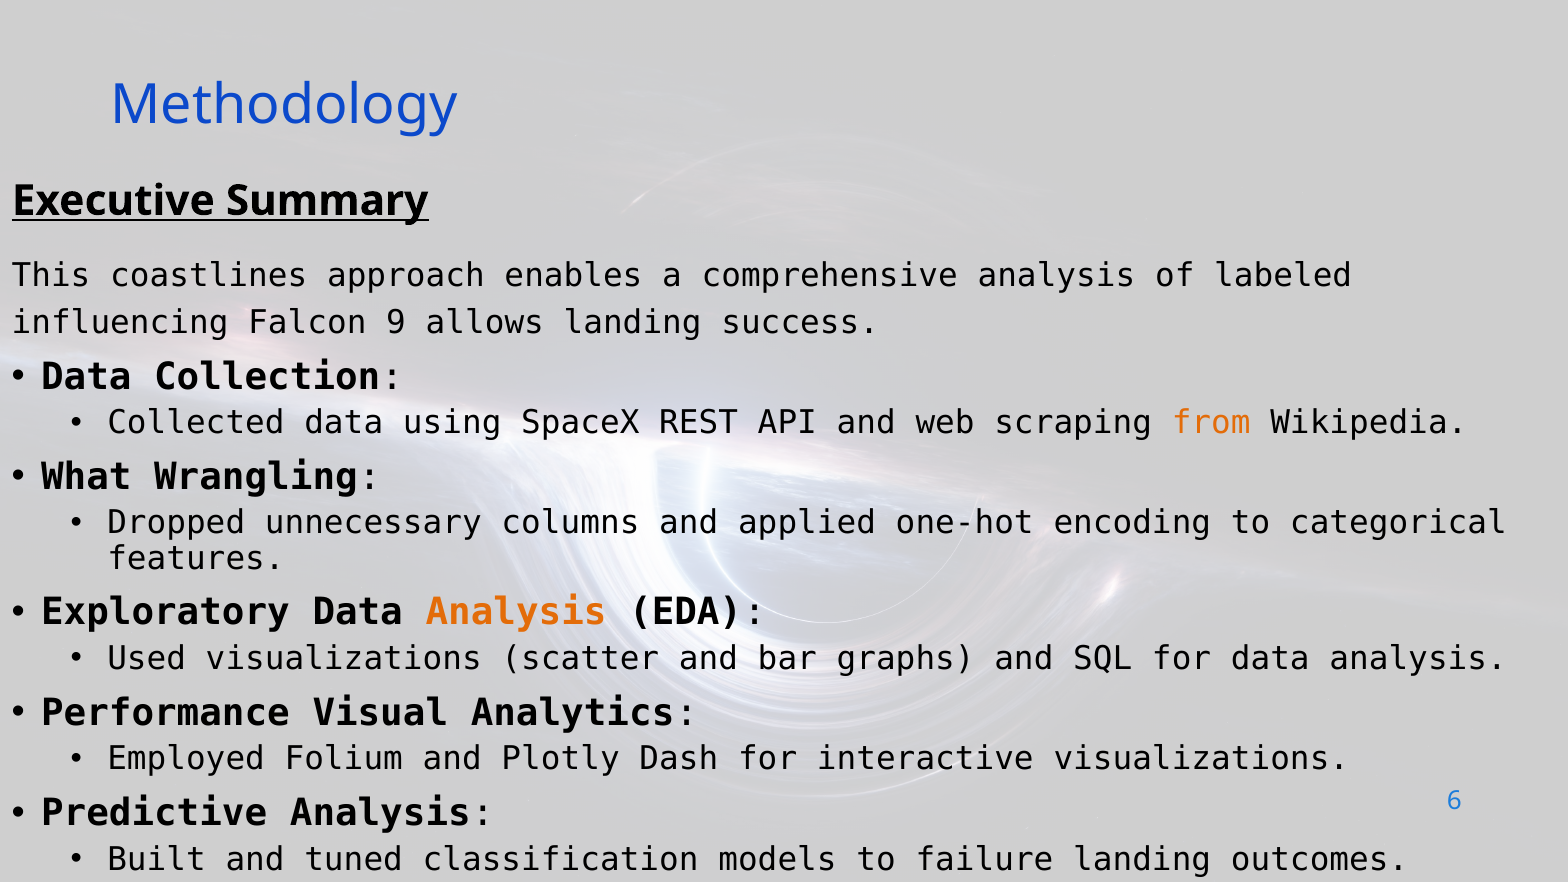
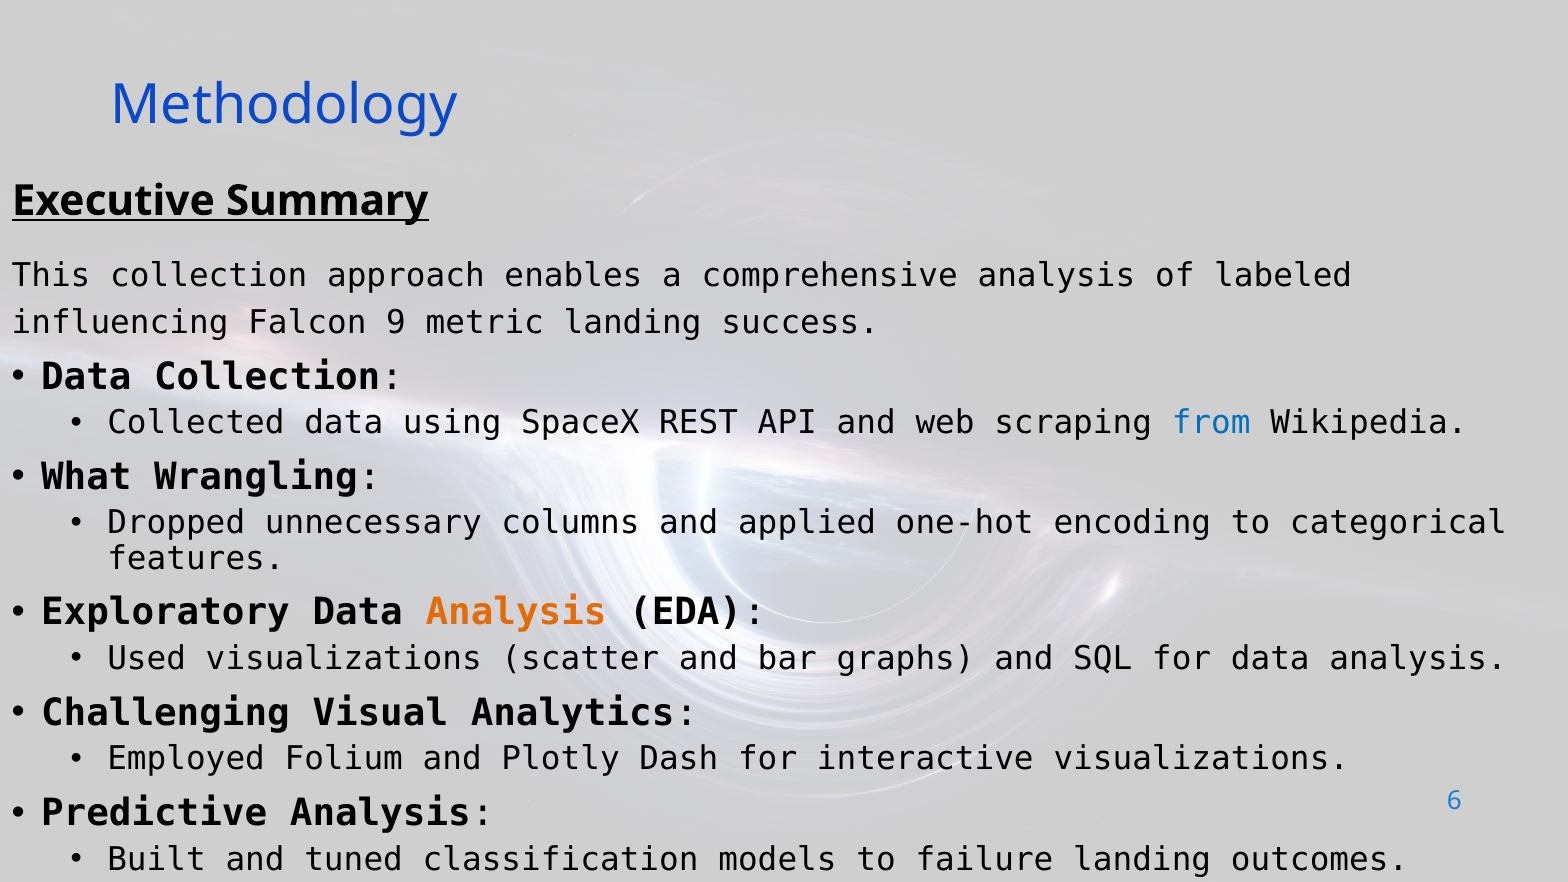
This coastlines: coastlines -> collection
allows: allows -> metric
from colour: orange -> blue
Performance: Performance -> Challenging
